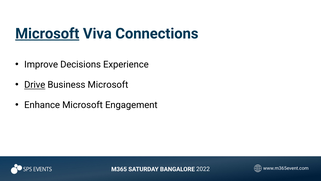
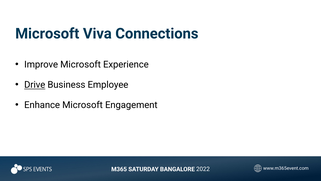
Microsoft at (47, 34) underline: present -> none
Improve Decisions: Decisions -> Microsoft
Business Microsoft: Microsoft -> Employee
